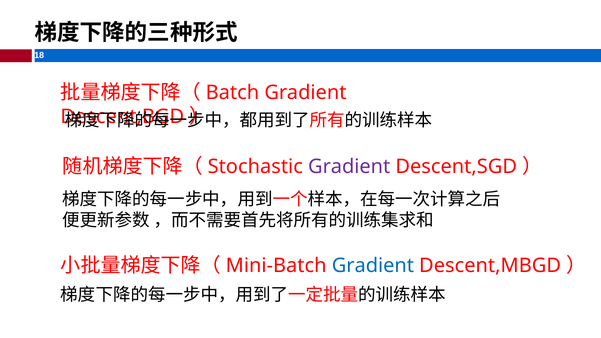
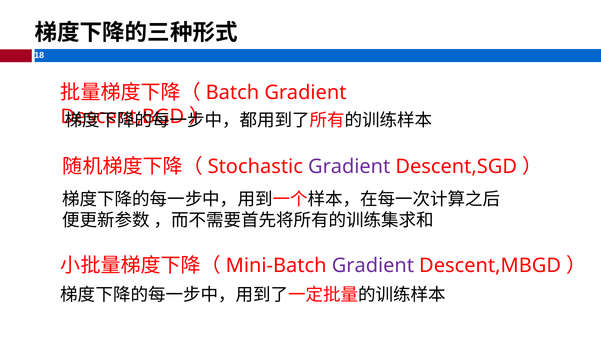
Gradient at (373, 266) colour: blue -> purple
